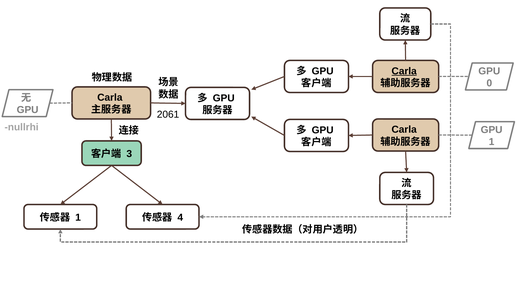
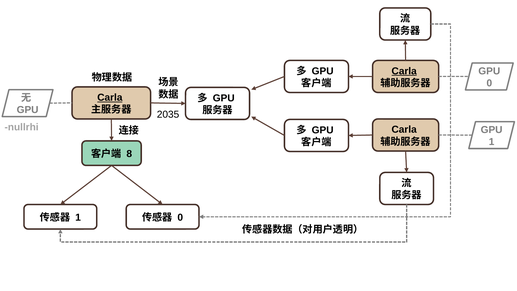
Carla at (110, 98) underline: none -> present
2061: 2061 -> 2035
3: 3 -> 8
4 at (180, 217): 4 -> 0
